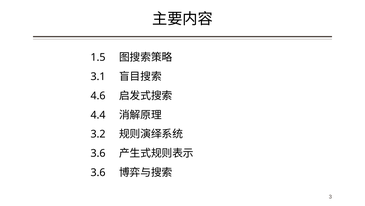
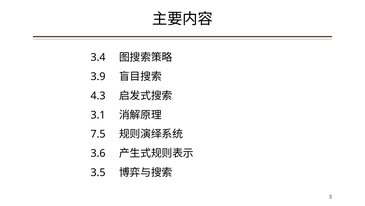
1.5: 1.5 -> 3.4
3.1: 3.1 -> 3.9
4.6: 4.6 -> 4.3
4.4: 4.4 -> 3.1
3.2: 3.2 -> 7.5
3.6 at (98, 172): 3.6 -> 3.5
